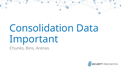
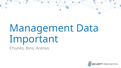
Consolidation: Consolidation -> Management
